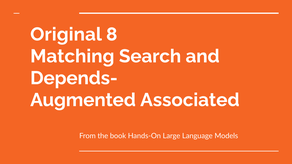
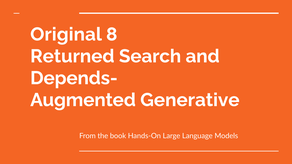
Matching: Matching -> Returned
Associated: Associated -> Generative
